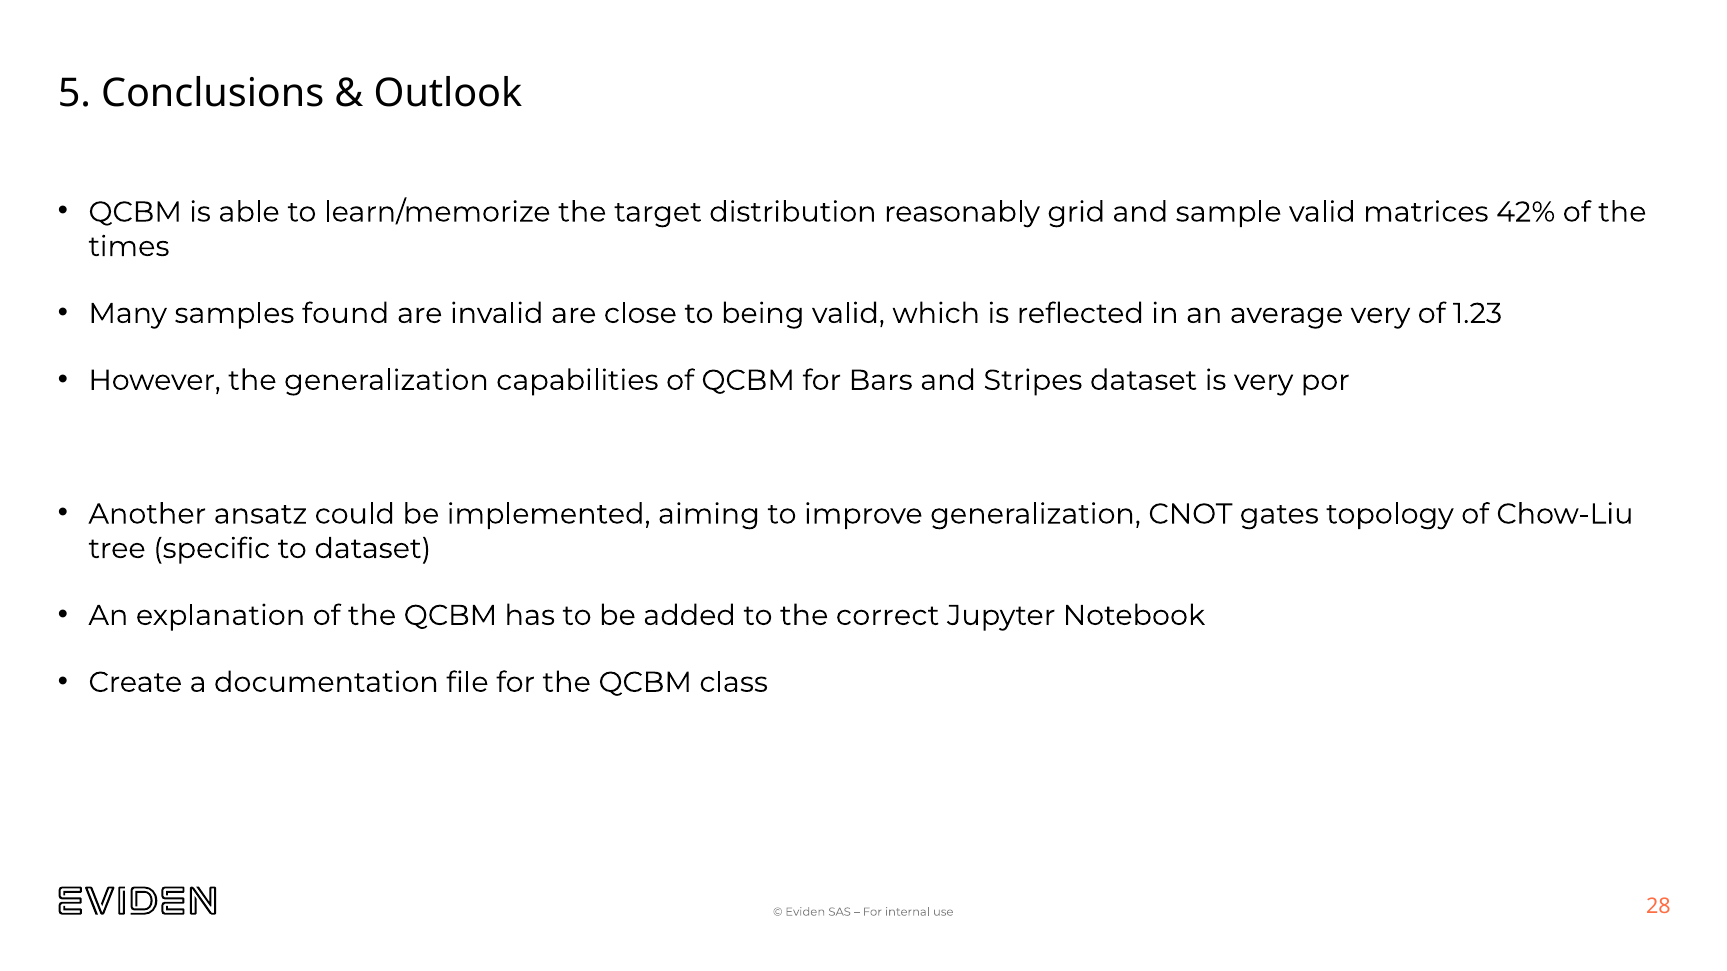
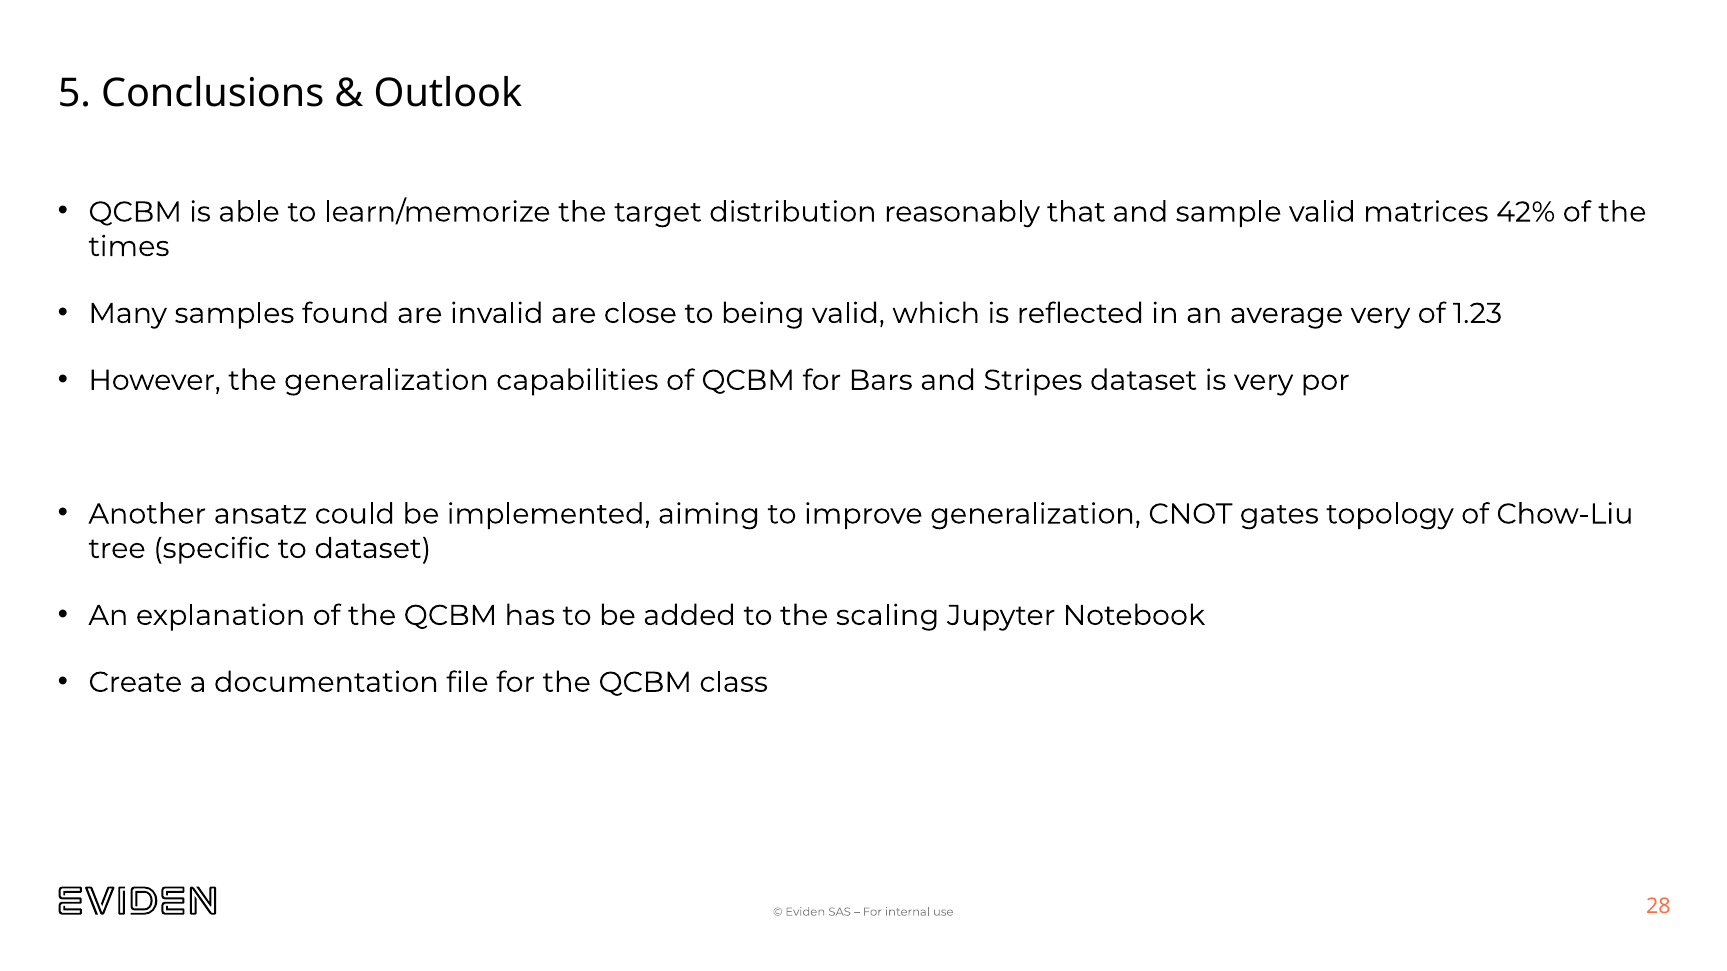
grid: grid -> that
correct: correct -> scaling
